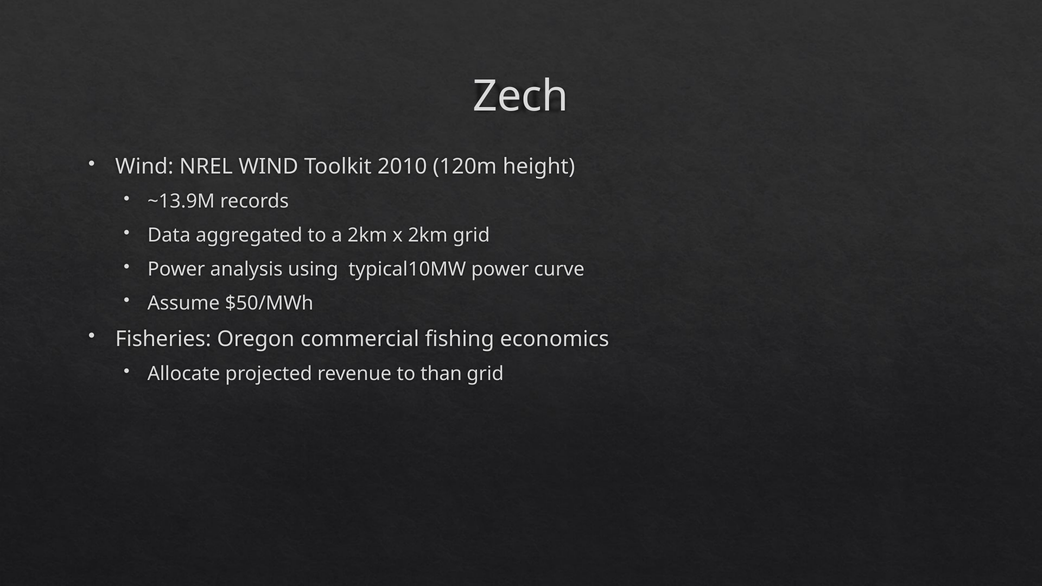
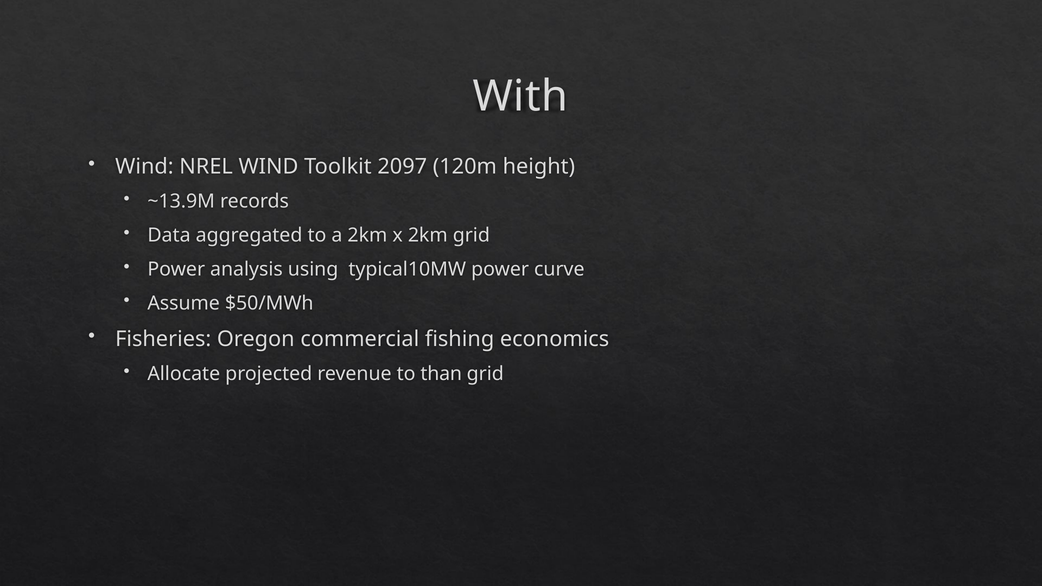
Zech: Zech -> With
2010: 2010 -> 2097
